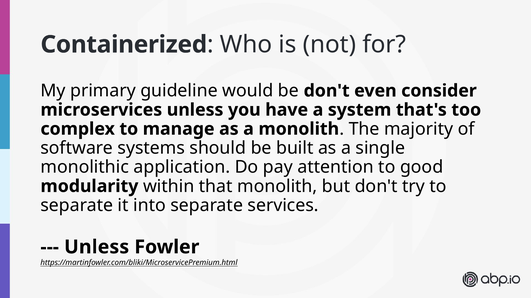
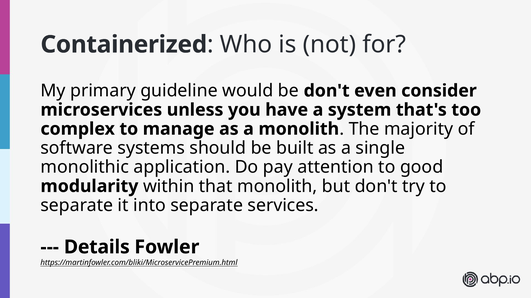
Unless at (97, 248): Unless -> Details
